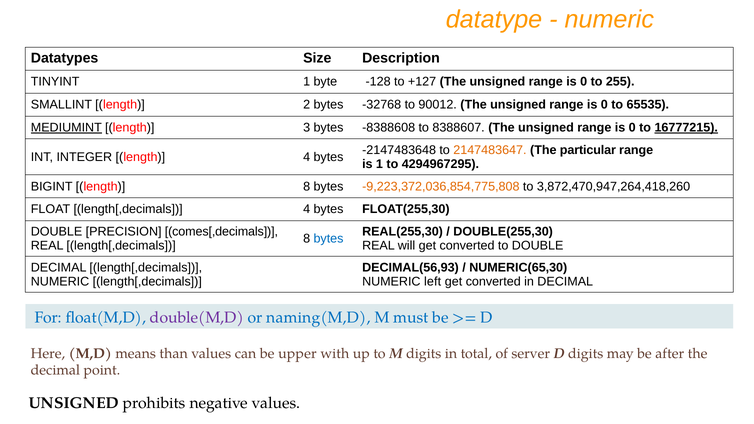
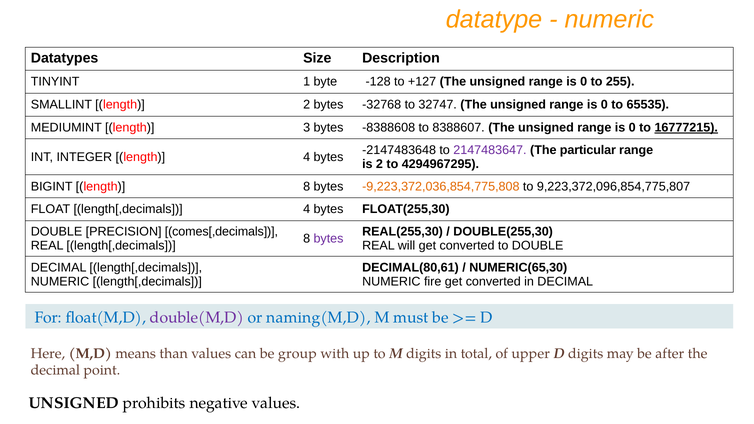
90012: 90012 -> 32747
MEDIUMINT underline: present -> none
2147483647 colour: orange -> purple
is 1: 1 -> 2
3,872,470,947,264,418,260: 3,872,470,947,264,418,260 -> 9,223,372,096,854,775,807
bytes at (329, 239) colour: blue -> purple
DECIMAL(56,93: DECIMAL(56,93 -> DECIMAL(80,61
left: left -> fire
upper: upper -> group
server: server -> upper
